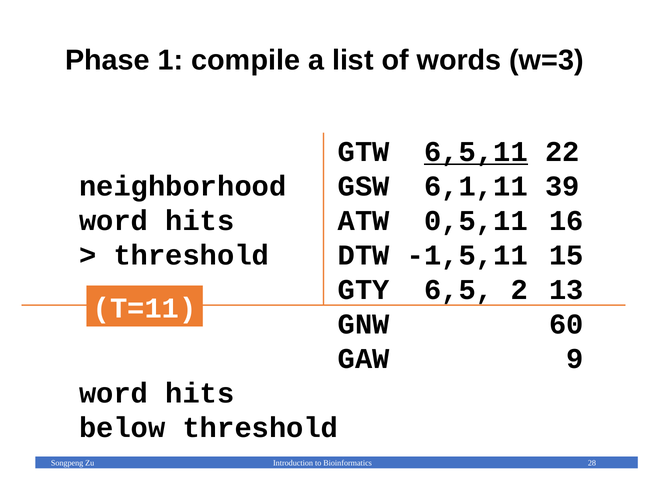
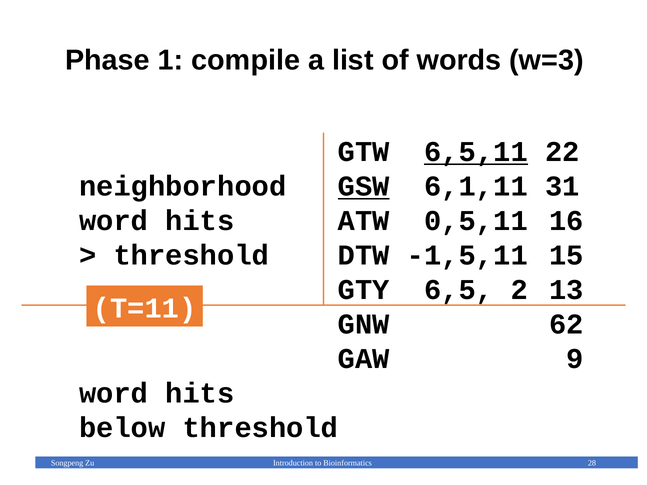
GSW underline: none -> present
39: 39 -> 31
60: 60 -> 62
